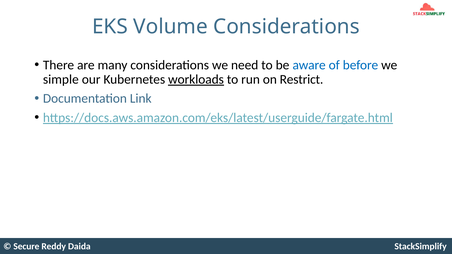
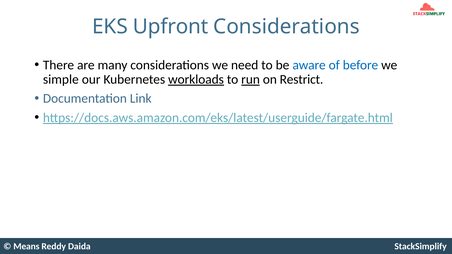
Volume: Volume -> Upfront
run underline: none -> present
Secure: Secure -> Means
